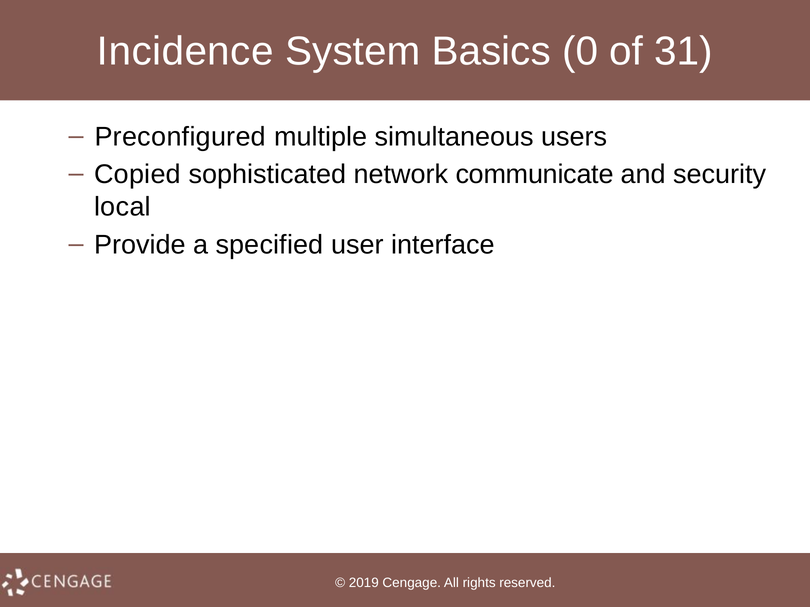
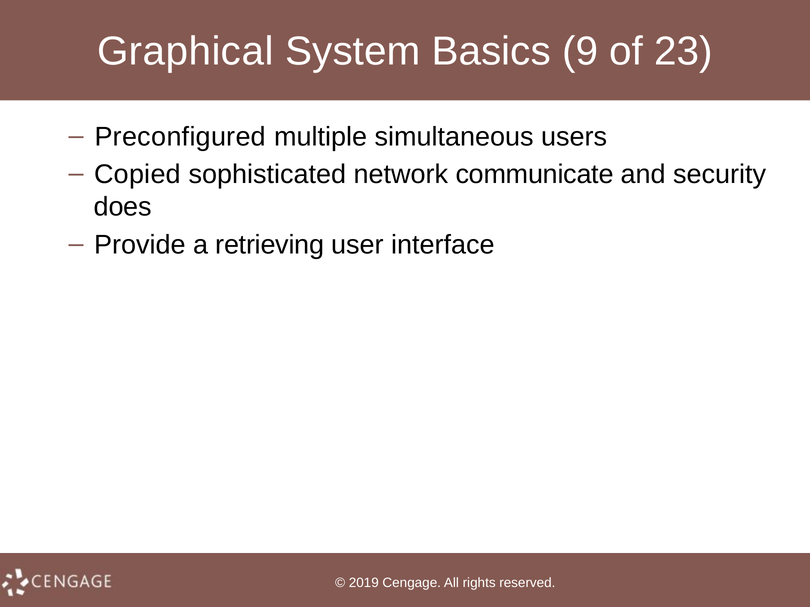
Incidence: Incidence -> Graphical
0: 0 -> 9
31: 31 -> 23
local: local -> does
specified: specified -> retrieving
